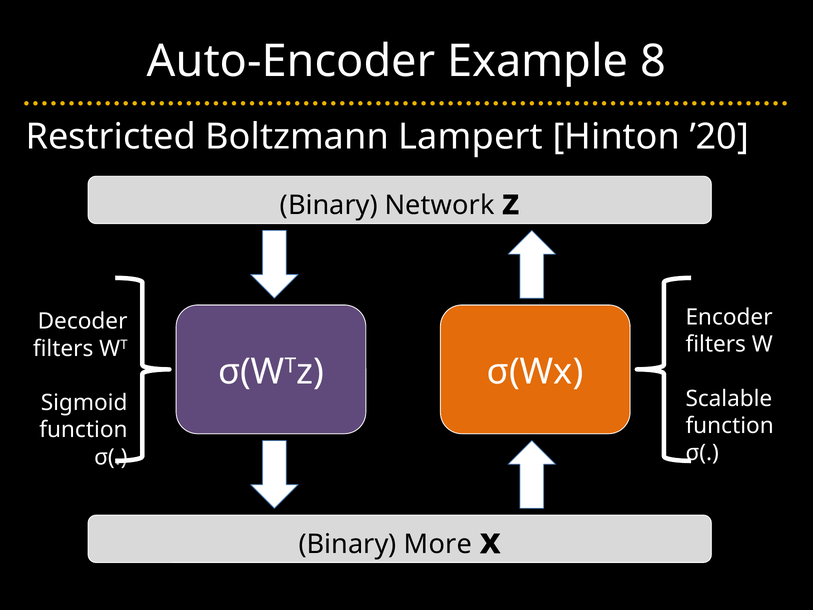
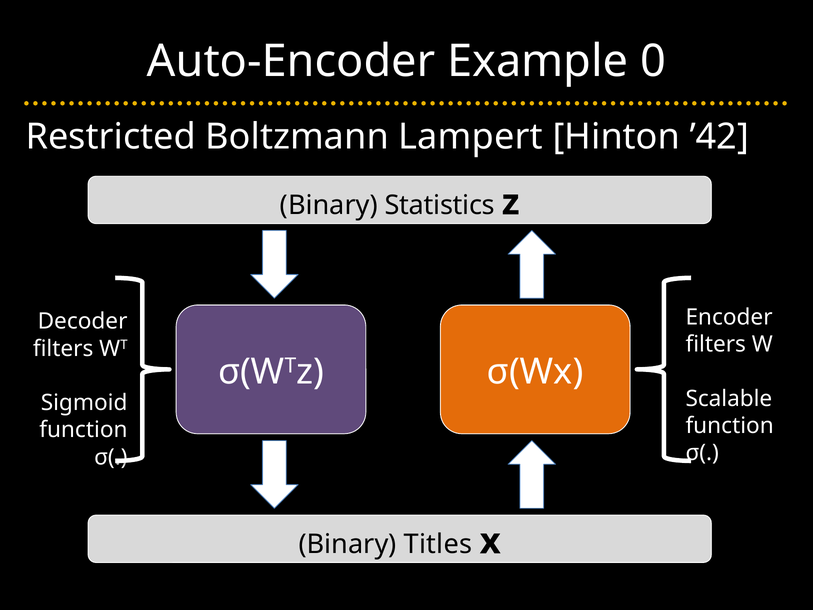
8: 8 -> 0
’20: ’20 -> ’42
Network: Network -> Statistics
More: More -> Titles
